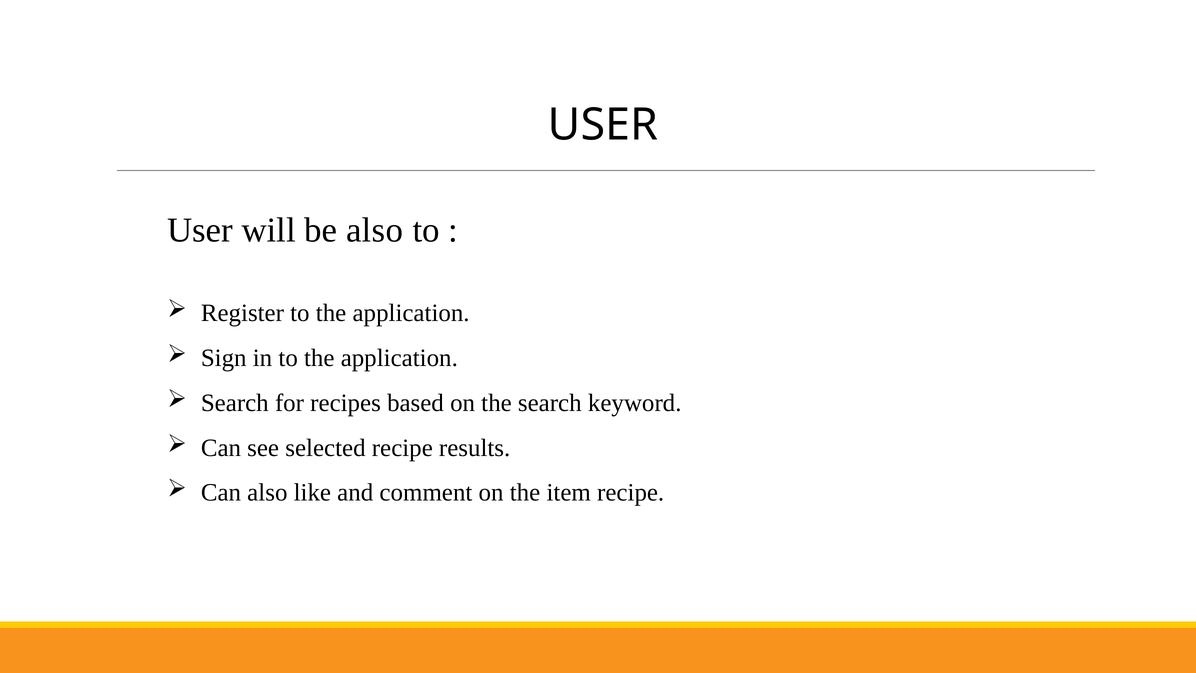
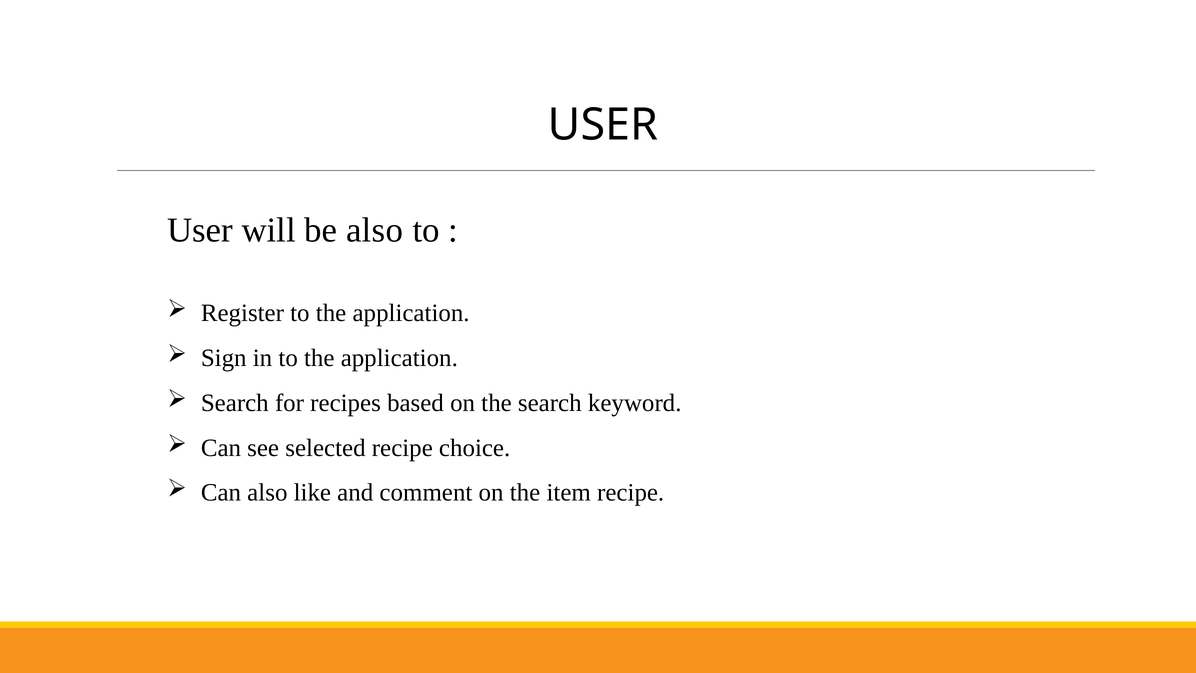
results: results -> choice
